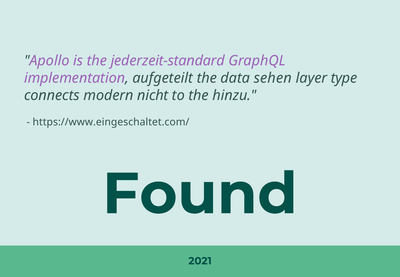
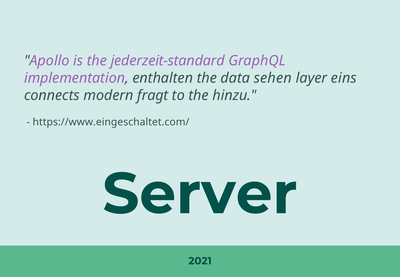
aufgeteilt: aufgeteilt -> enthalten
type: type -> eins
nicht: nicht -> fragt
Found: Found -> Server
